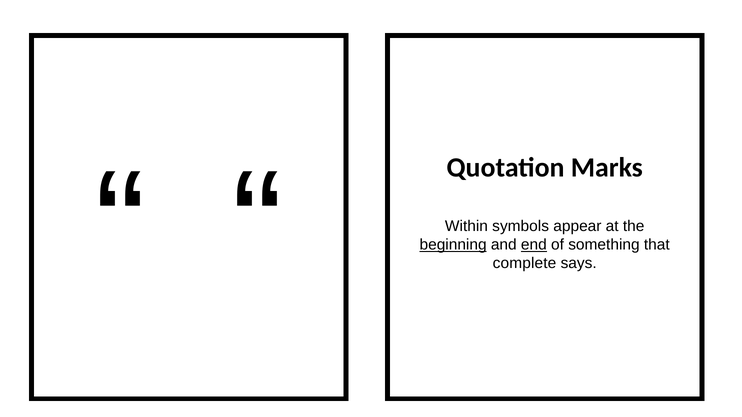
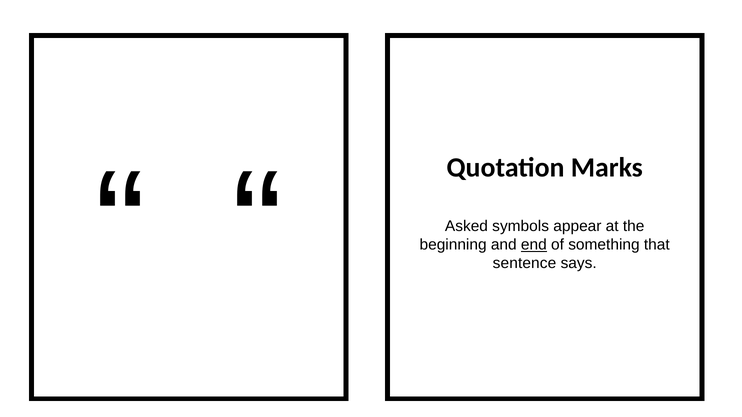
Within: Within -> Asked
beginning underline: present -> none
complete: complete -> sentence
